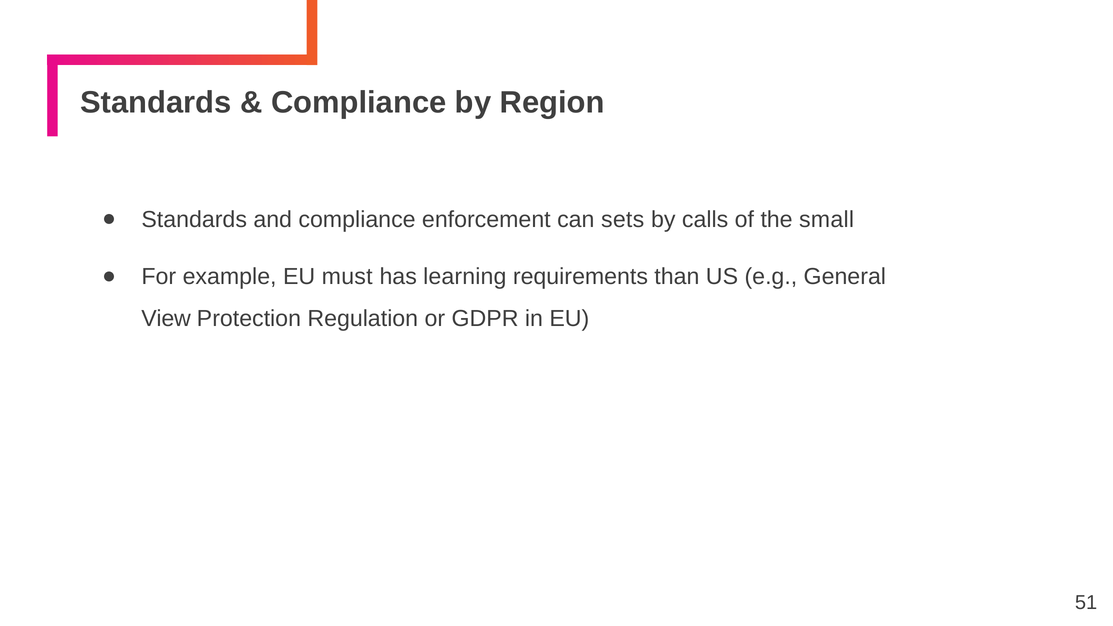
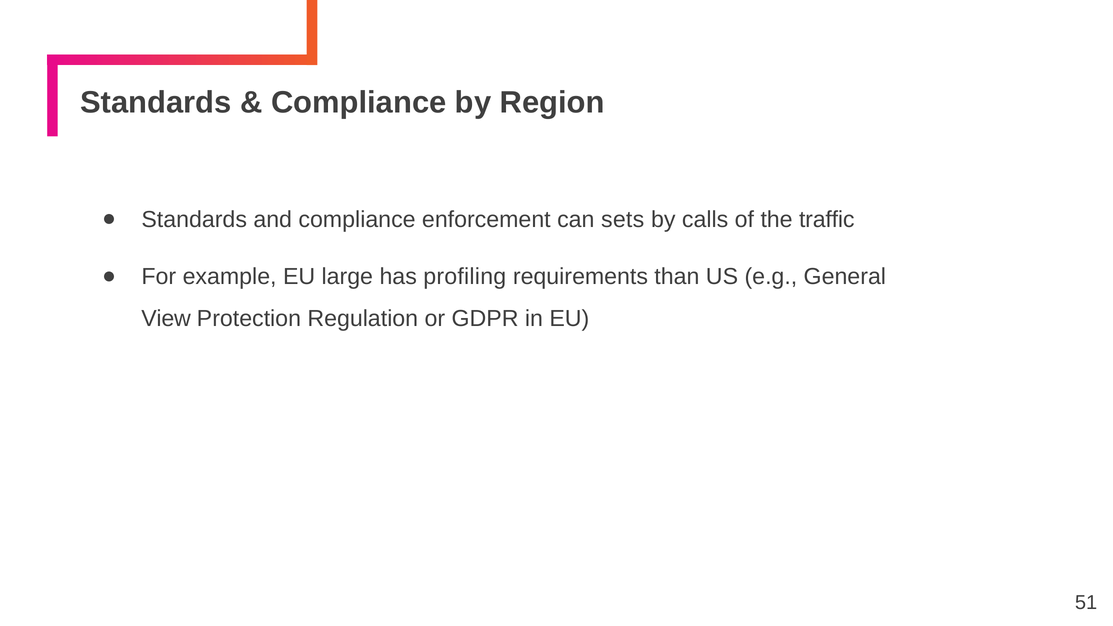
small: small -> traffic
must: must -> large
learning: learning -> profiling
